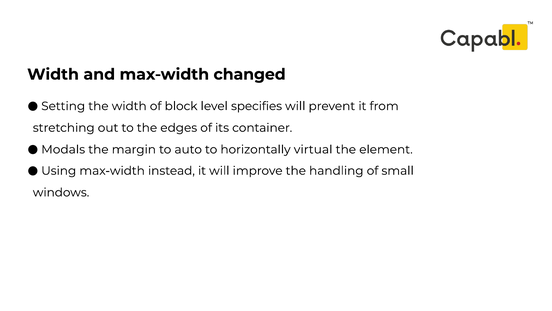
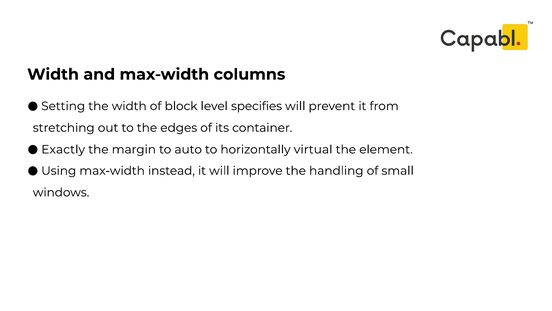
changed: changed -> columns
Modals: Modals -> Exactly
